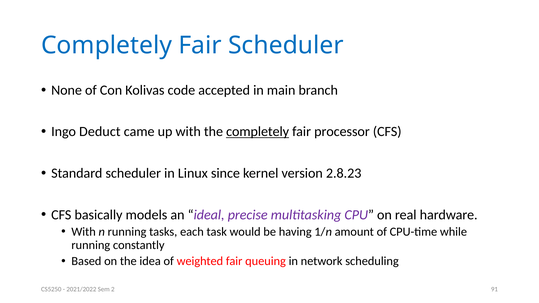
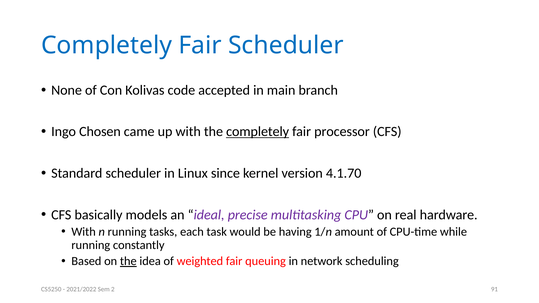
Deduct: Deduct -> Chosen
2.8.23: 2.8.23 -> 4.1.70
the at (128, 261) underline: none -> present
